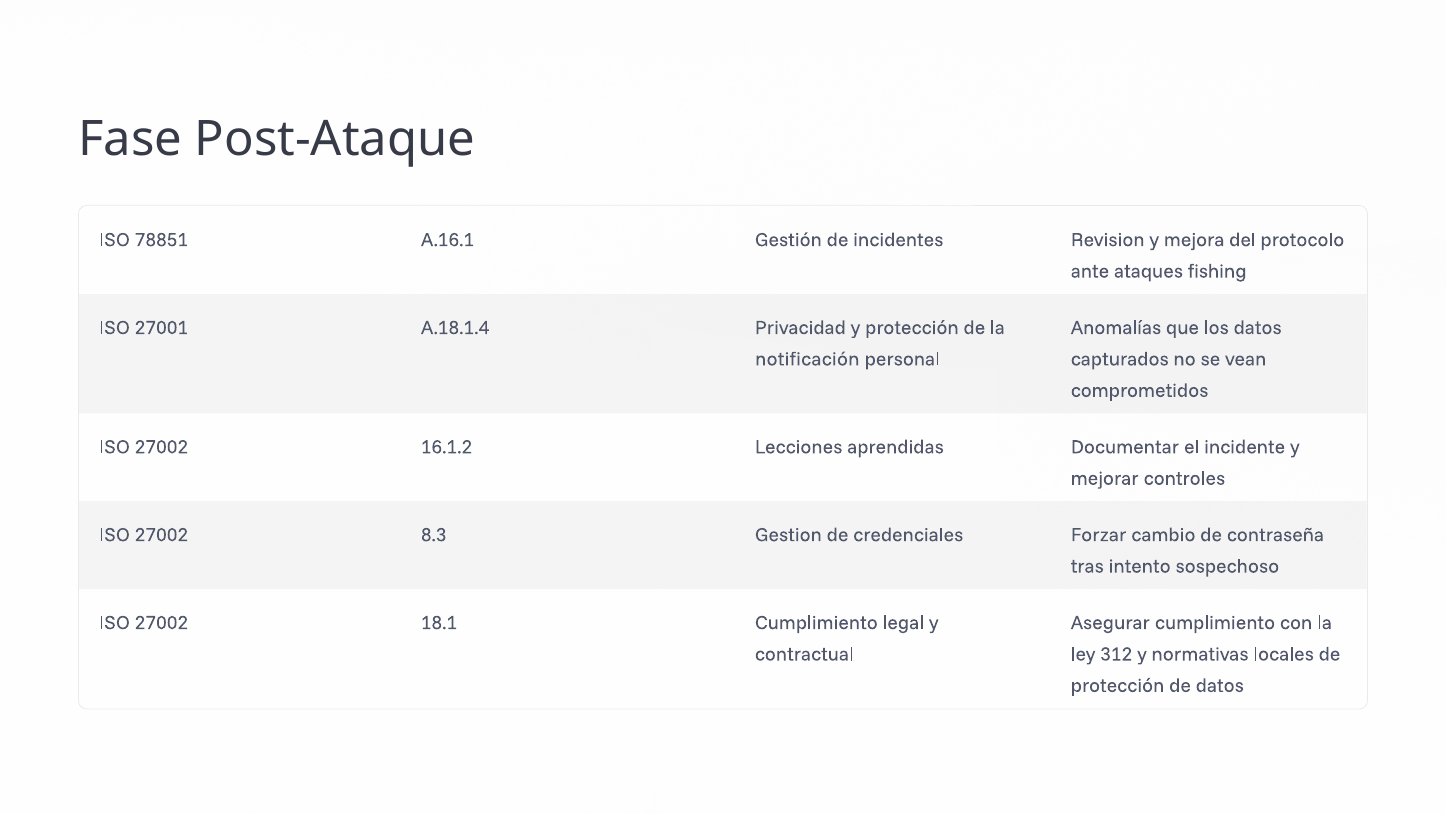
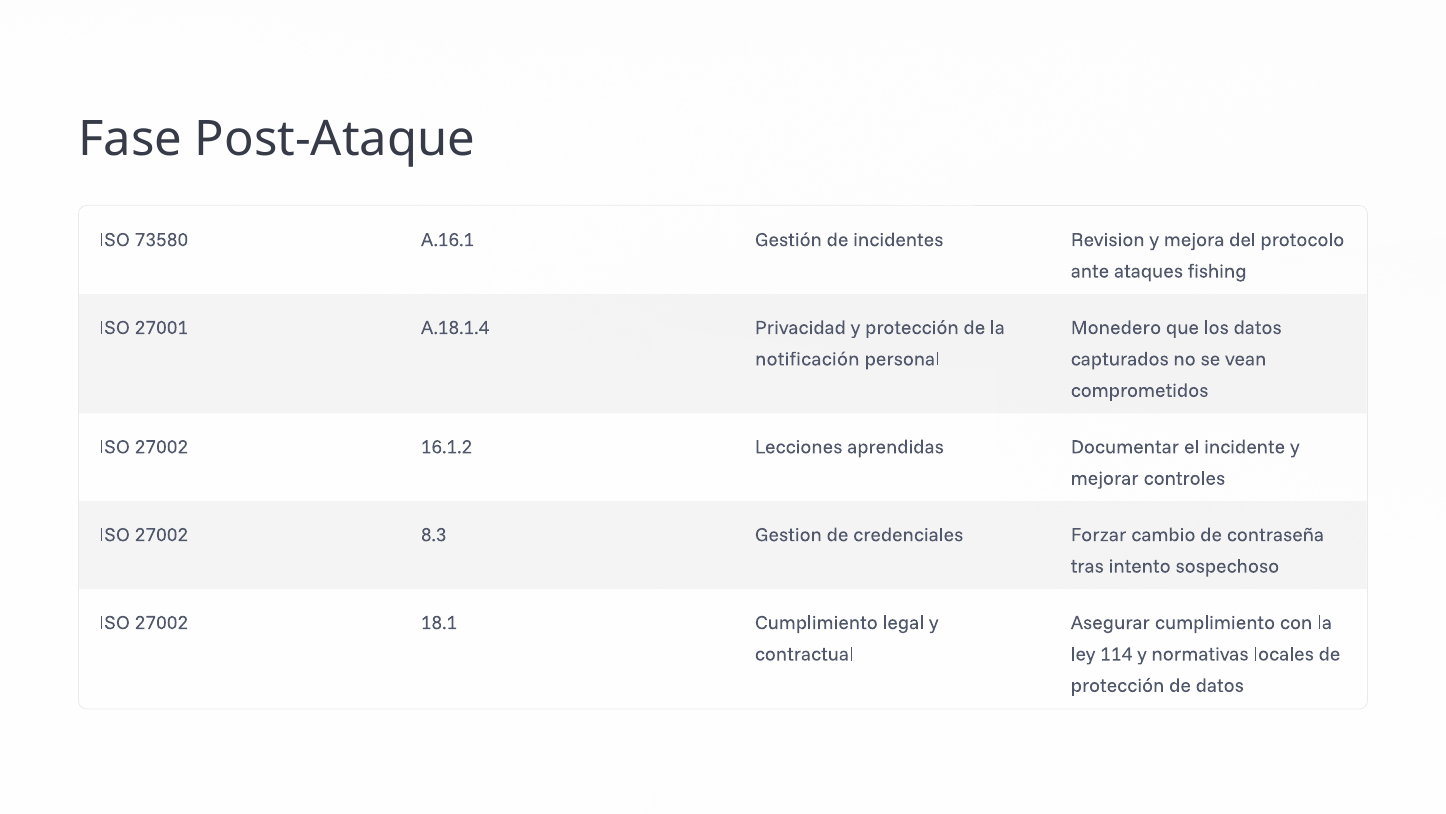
78851: 78851 -> 73580
Anomalías: Anomalías -> Monedero
312: 312 -> 114
